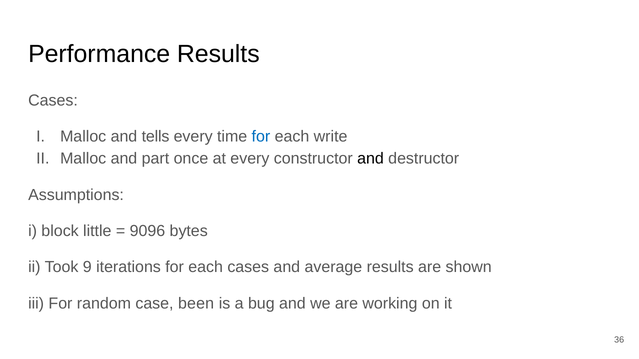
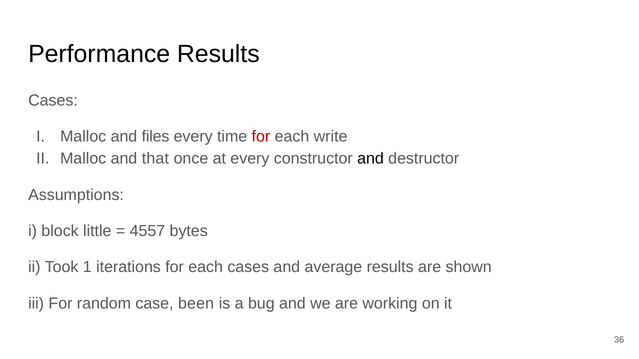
tells: tells -> files
for at (261, 137) colour: blue -> red
part: part -> that
9096: 9096 -> 4557
9: 9 -> 1
